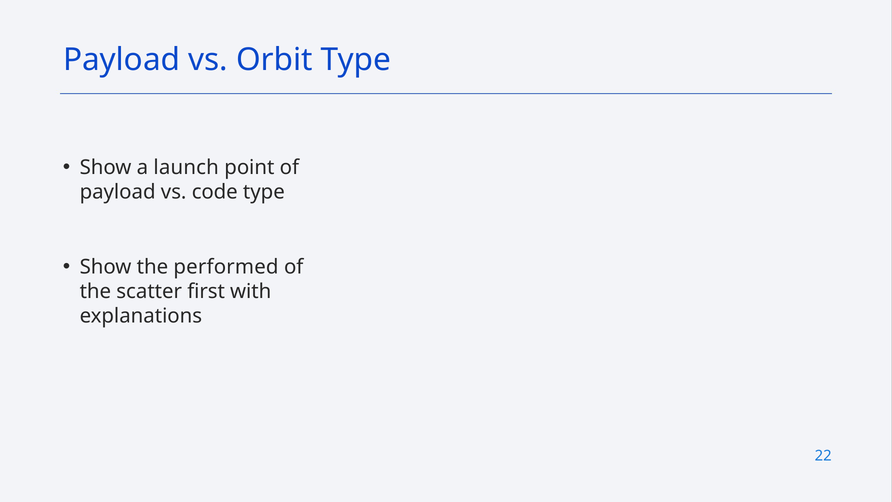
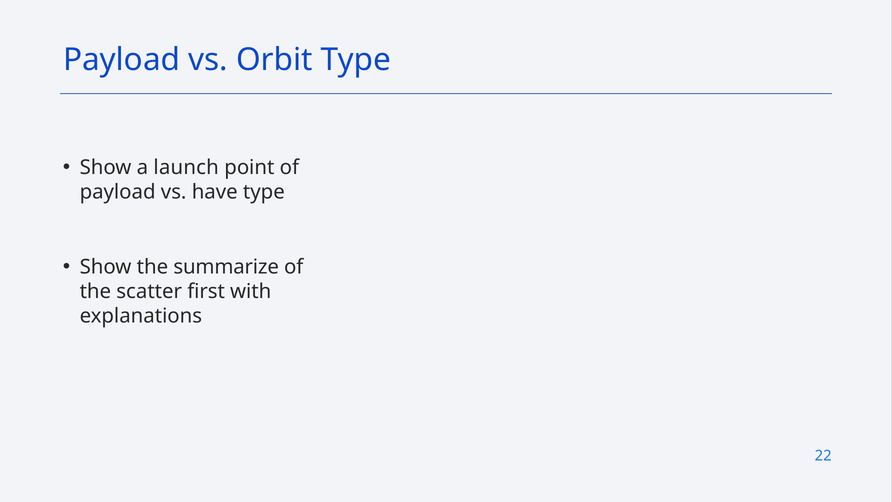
code: code -> have
performed: performed -> summarize
